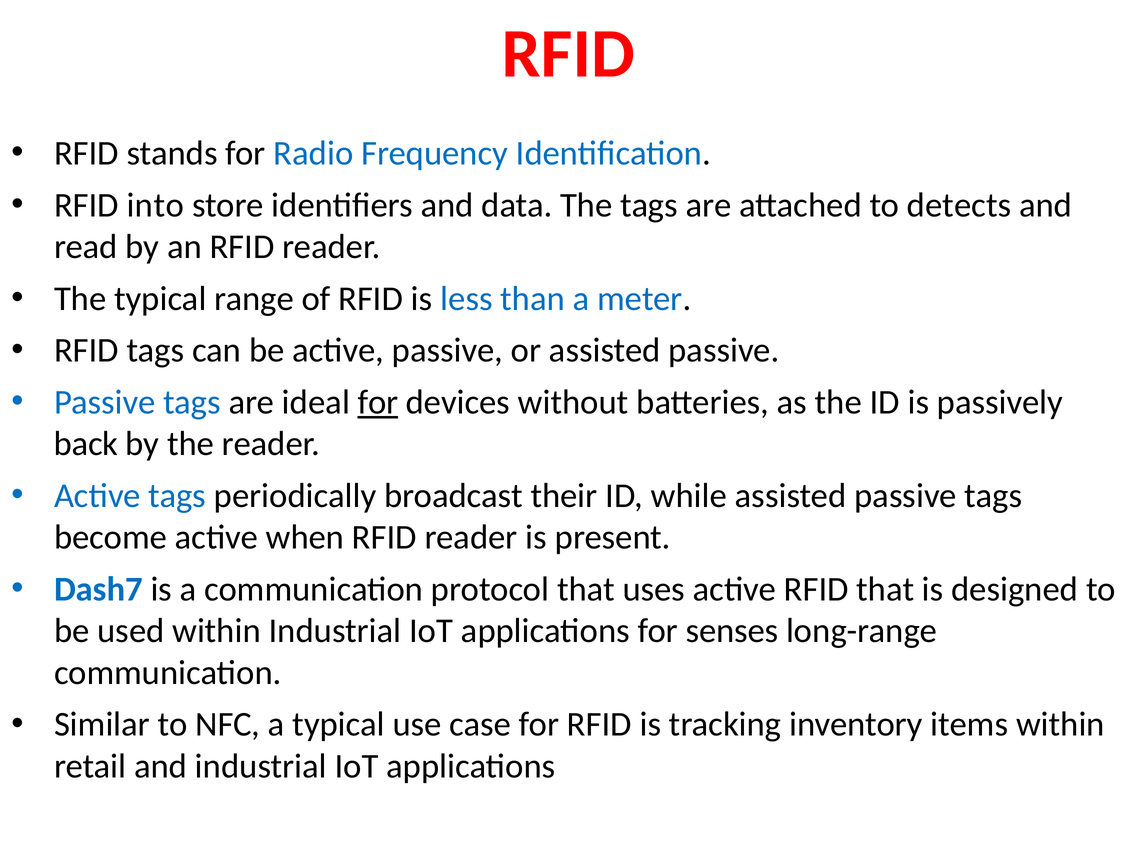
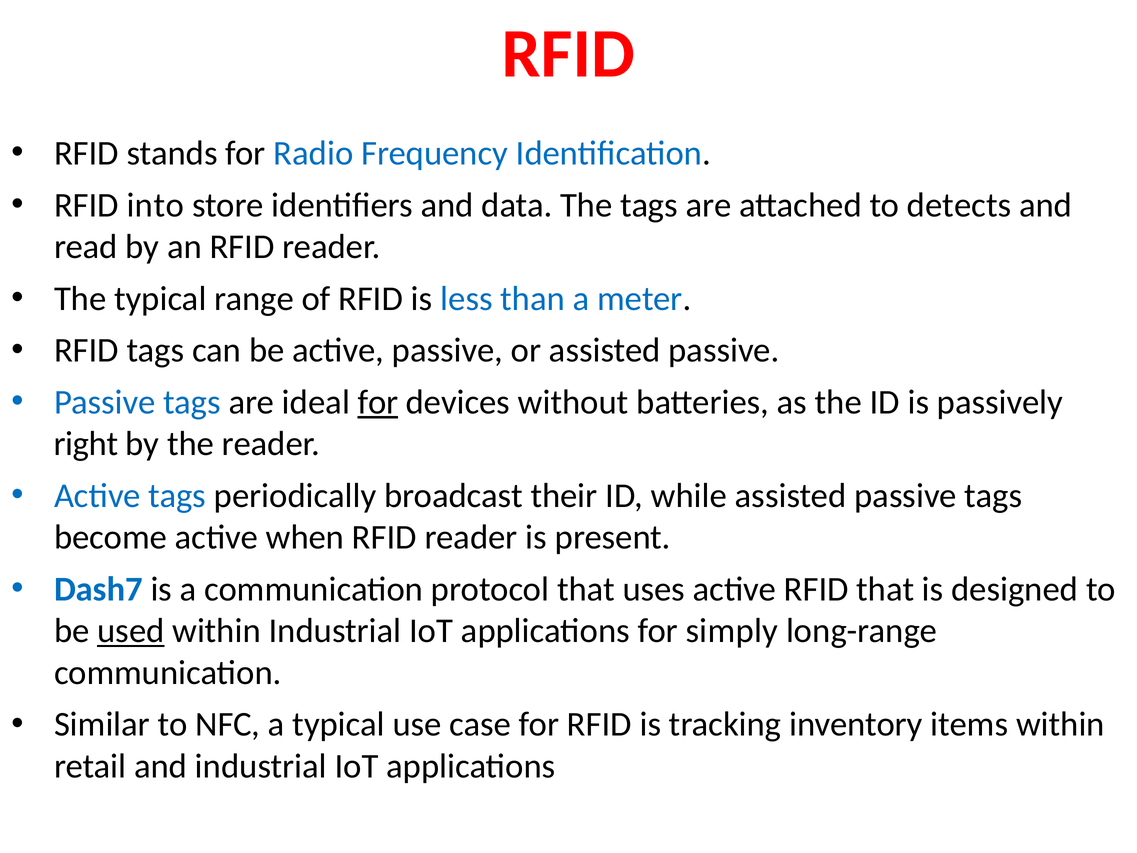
back: back -> right
used underline: none -> present
senses: senses -> simply
